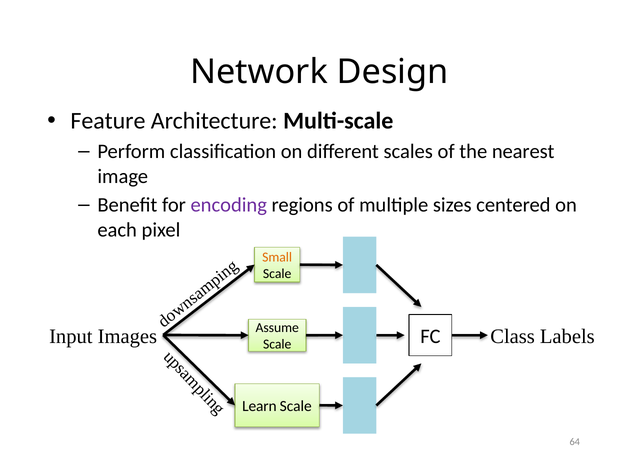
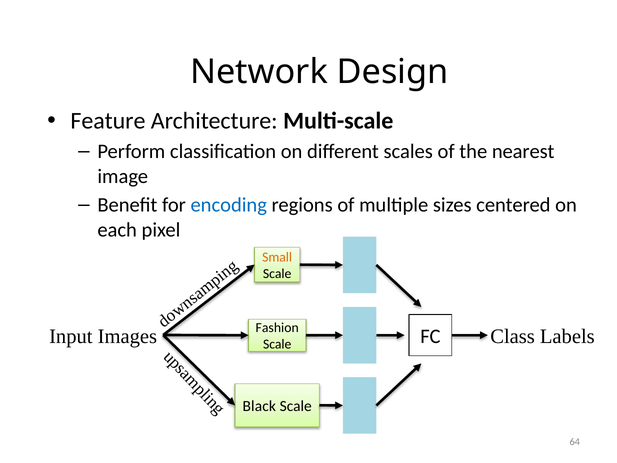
encoding colour: purple -> blue
Assume: Assume -> Fashion
Learn: Learn -> Black
